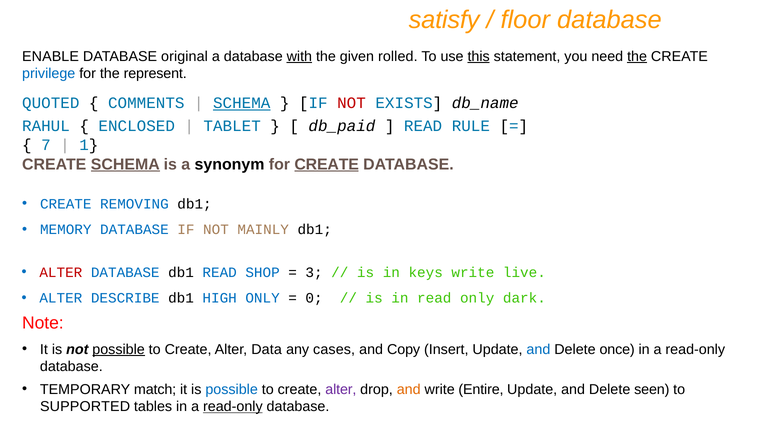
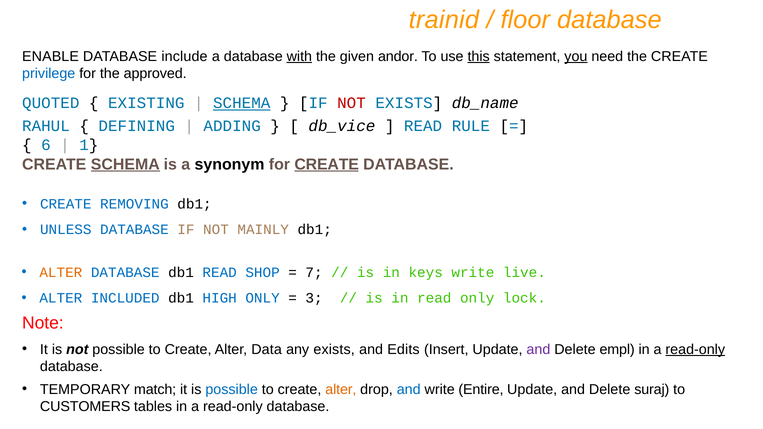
satisfy: satisfy -> trainid
original: original -> include
rolled: rolled -> andor
you underline: none -> present
the at (637, 56) underline: present -> none
represent: represent -> approved
COMMENTS: COMMENTS -> EXISTING
ENCLOSED: ENCLOSED -> DEFINING
TABLET: TABLET -> ADDING
db_paid: db_paid -> db_vice
7: 7 -> 6
MEMORY: MEMORY -> UNLESS
ALTER at (61, 273) colour: red -> orange
3: 3 -> 7
DESCRIBE: DESCRIBE -> INCLUDED
0: 0 -> 3
dark: dark -> lock
possible at (119, 350) underline: present -> none
any cases: cases -> exists
Copy: Copy -> Edits
and at (538, 350) colour: blue -> purple
once: once -> empl
read-only at (695, 350) underline: none -> present
alter at (341, 390) colour: purple -> orange
and at (409, 390) colour: orange -> blue
seen: seen -> suraj
SUPPORTED: SUPPORTED -> CUSTOMERS
read-only at (233, 407) underline: present -> none
